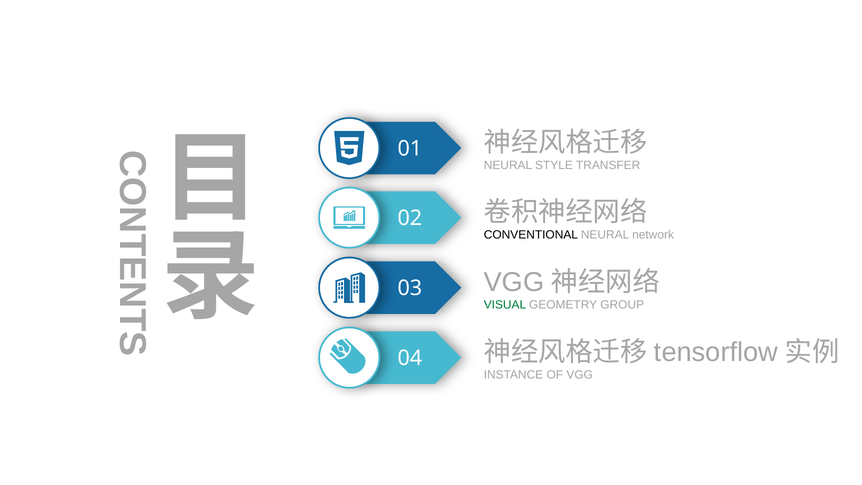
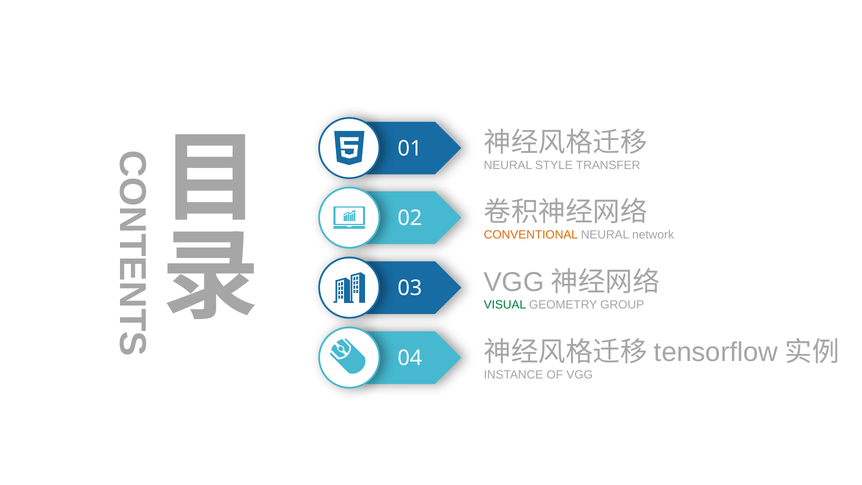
CONVENTIONAL colour: black -> orange
